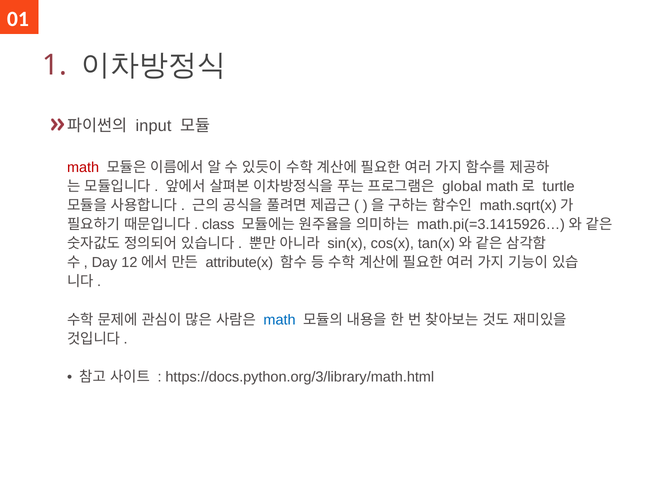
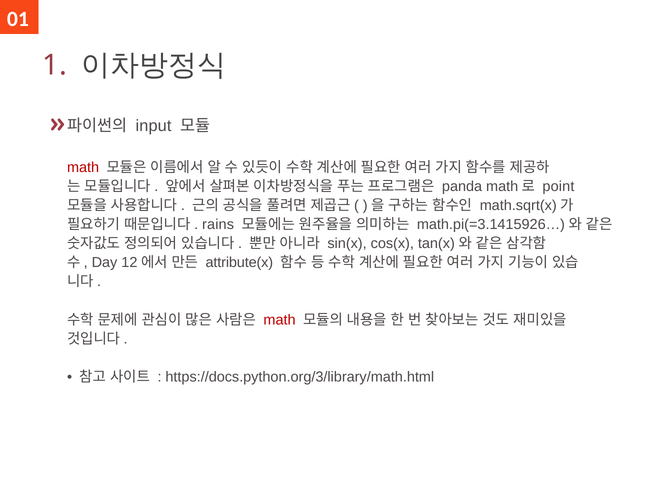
global: global -> panda
turtle: turtle -> point
class: class -> rains
math at (280, 320) colour: blue -> red
